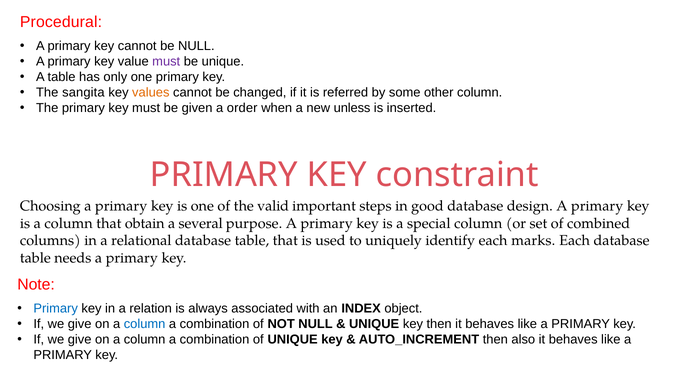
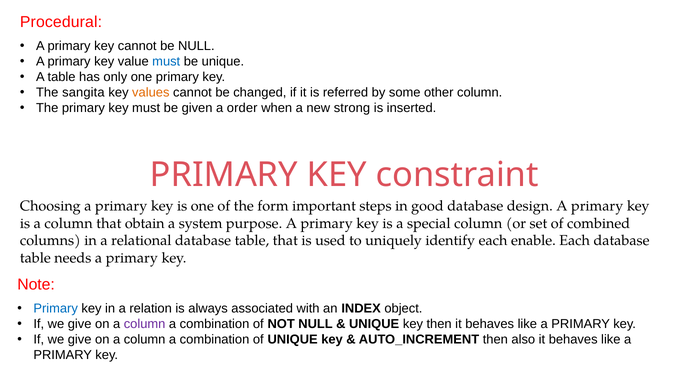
must at (166, 61) colour: purple -> blue
unless: unless -> strong
valid: valid -> form
several: several -> system
marks: marks -> enable
column at (145, 324) colour: blue -> purple
